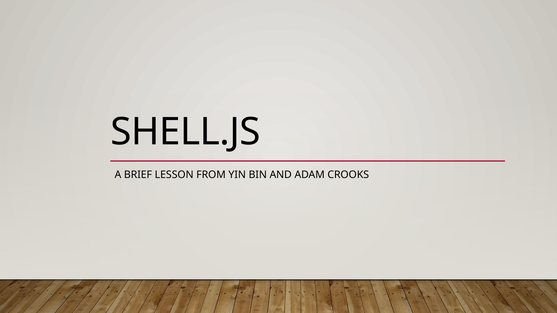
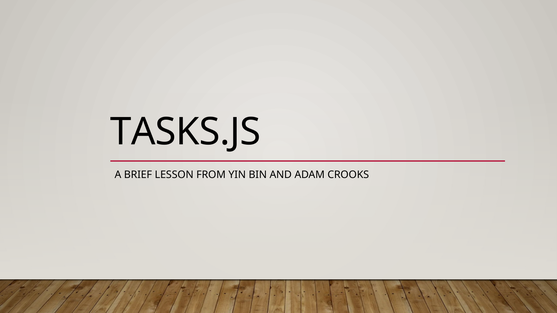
SHELL.JS: SHELL.JS -> TASKS.JS
